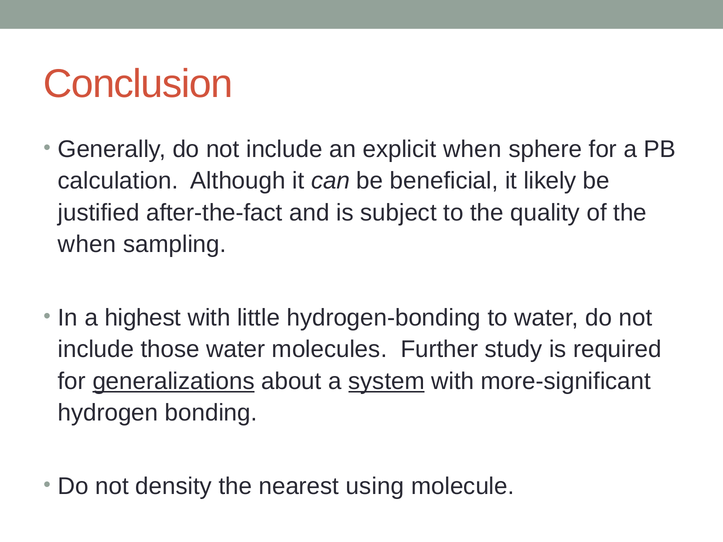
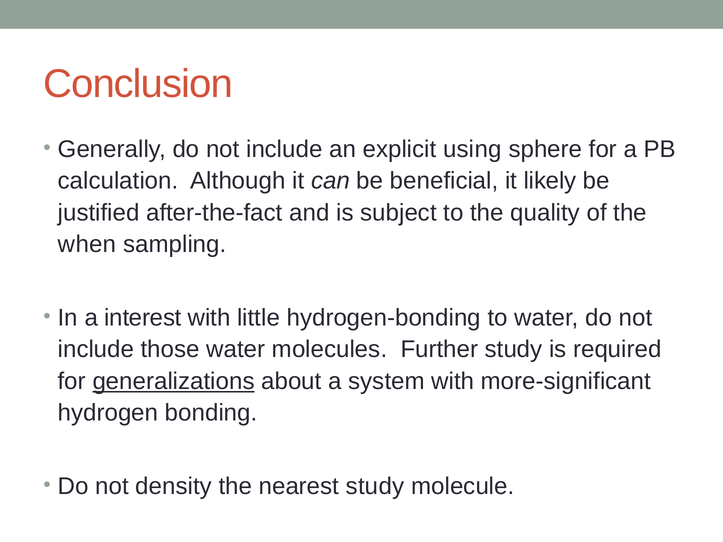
explicit when: when -> using
highest: highest -> interest
system underline: present -> none
nearest using: using -> study
